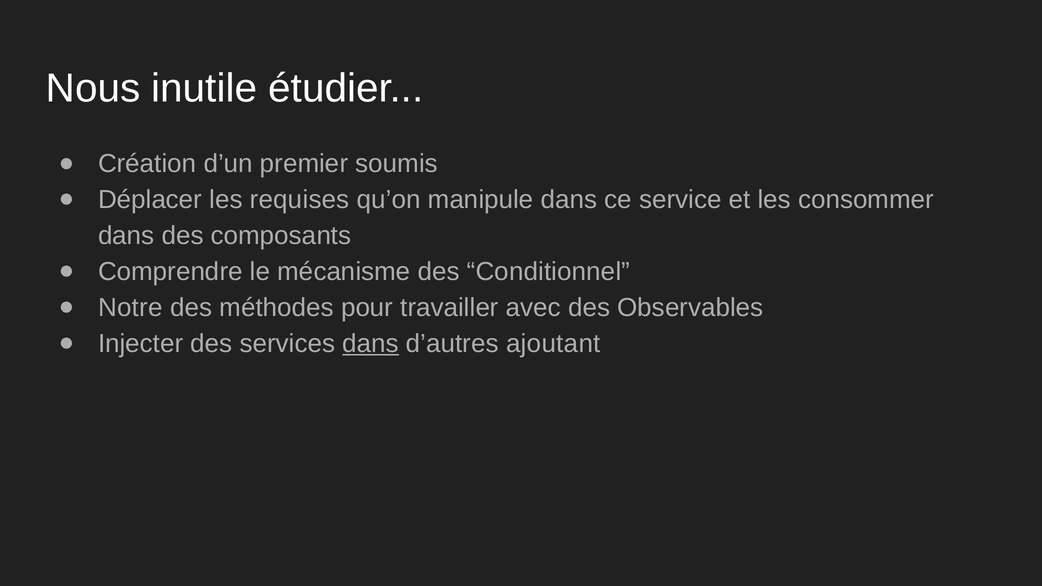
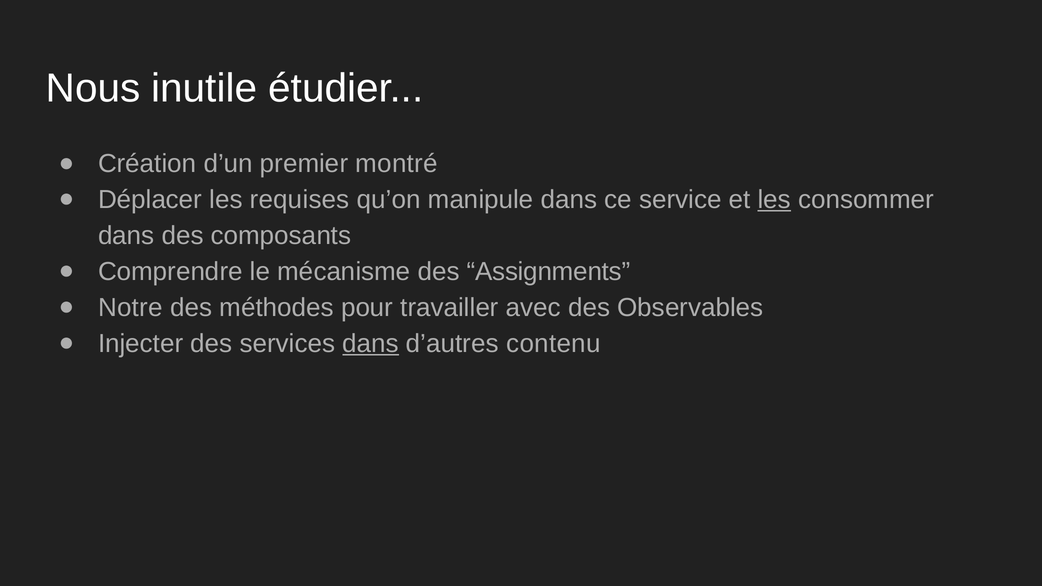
soumis: soumis -> montré
les at (774, 200) underline: none -> present
Conditionnel: Conditionnel -> Assignments
ajoutant: ajoutant -> contenu
